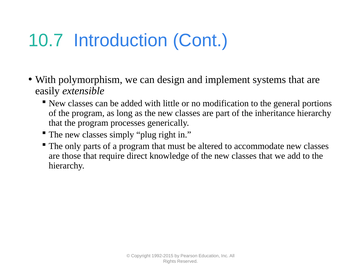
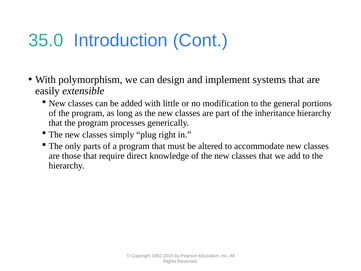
10.7: 10.7 -> 35.0
